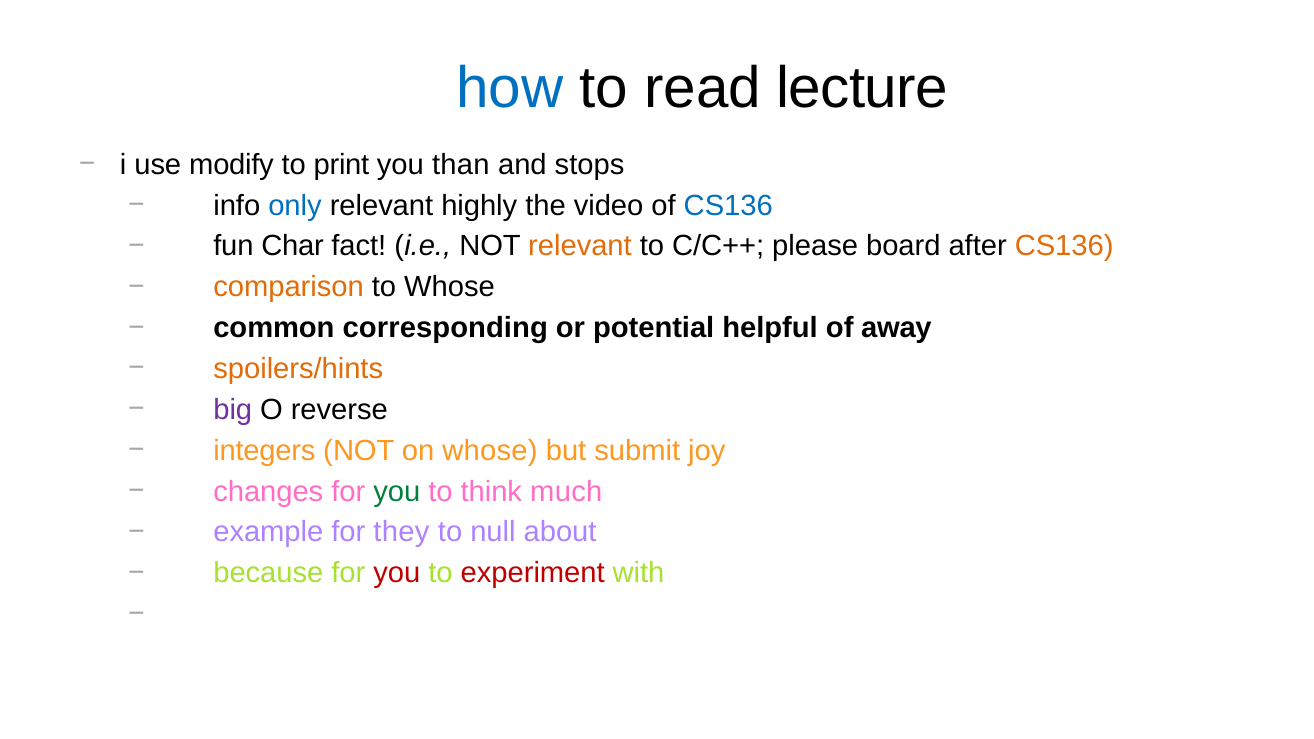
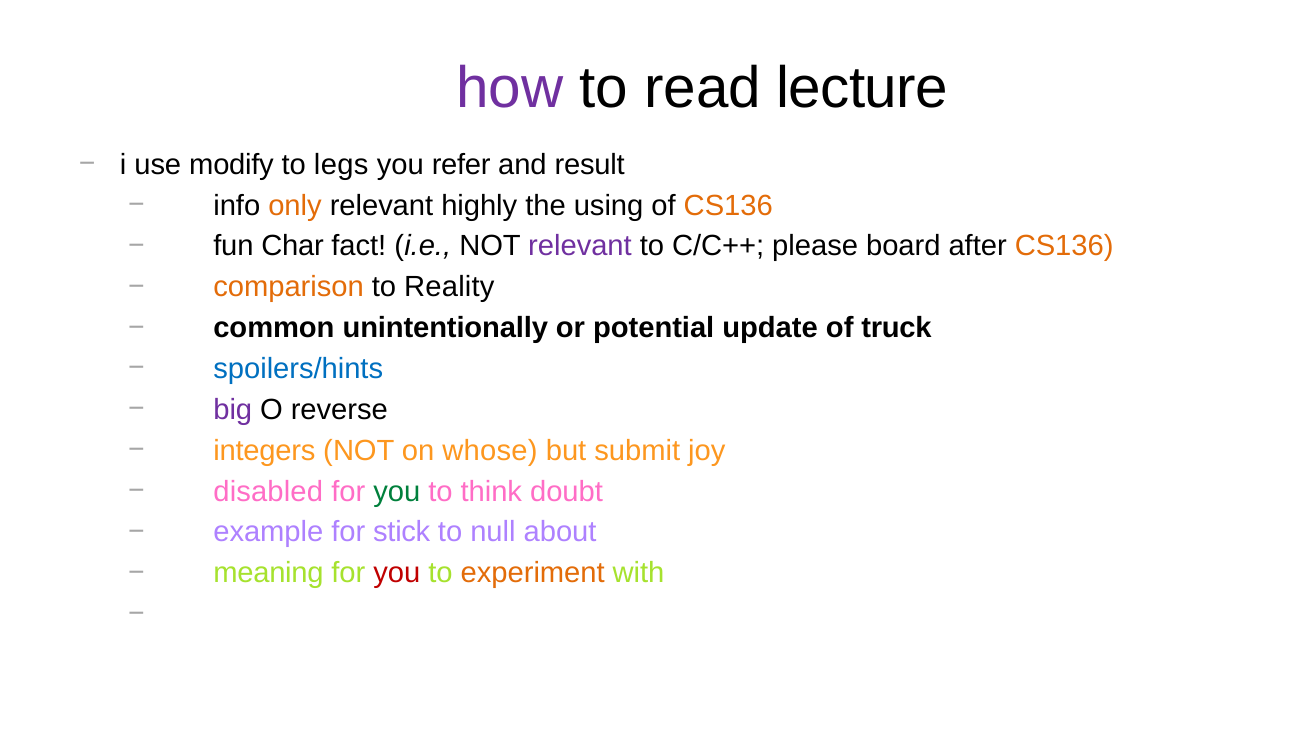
how colour: blue -> purple
print: print -> legs
than: than -> refer
stops: stops -> result
only colour: blue -> orange
video: video -> using
CS136 at (728, 205) colour: blue -> orange
relevant at (580, 246) colour: orange -> purple
to Whose: Whose -> Reality
corresponding: corresponding -> unintentionally
helpful: helpful -> update
away: away -> truck
spoilers/hints colour: orange -> blue
changes: changes -> disabled
much: much -> doubt
they: they -> stick
because: because -> meaning
experiment colour: red -> orange
